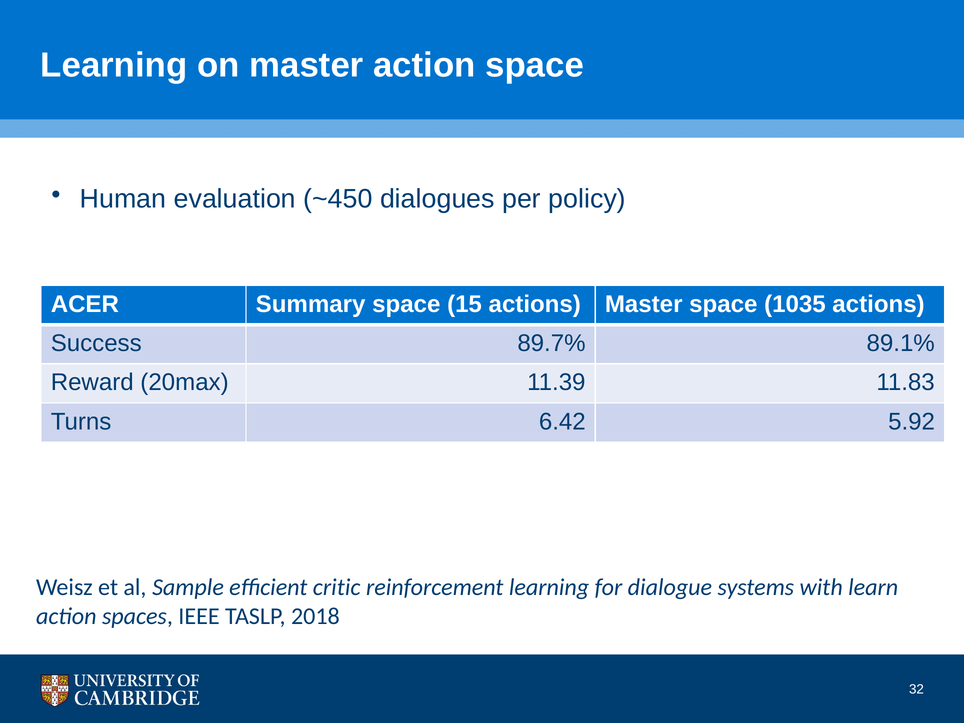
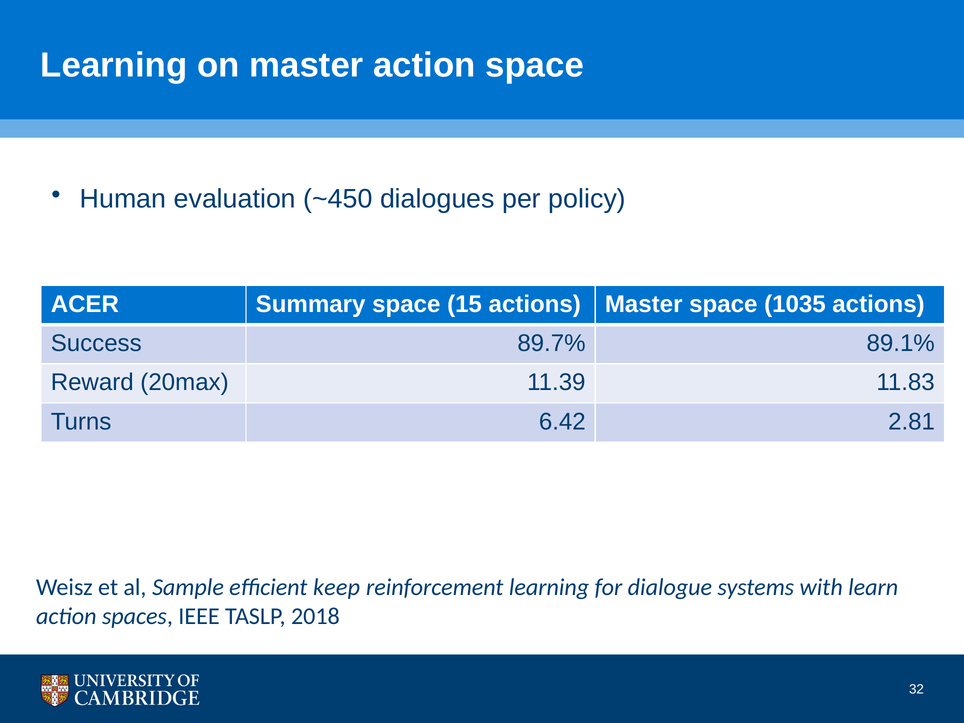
5.92: 5.92 -> 2.81
critic: critic -> keep
